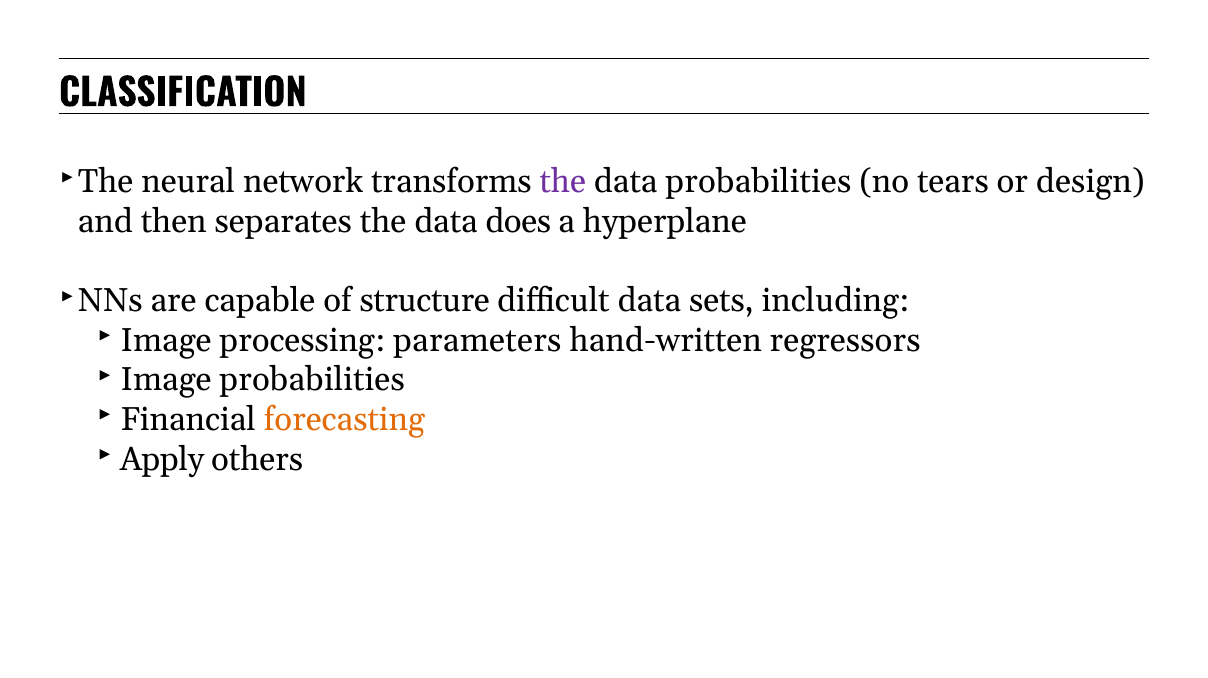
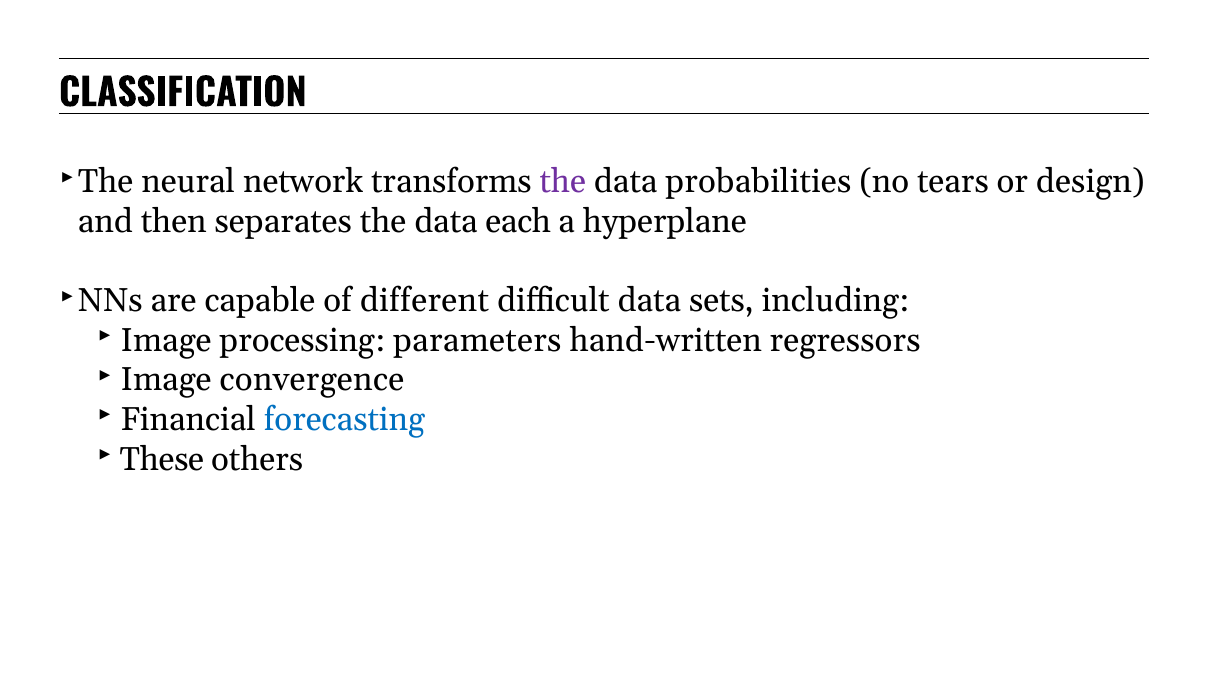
does: does -> each
structure: structure -> different
Image probabilities: probabilities -> convergence
forecasting colour: orange -> blue
Apply: Apply -> These
